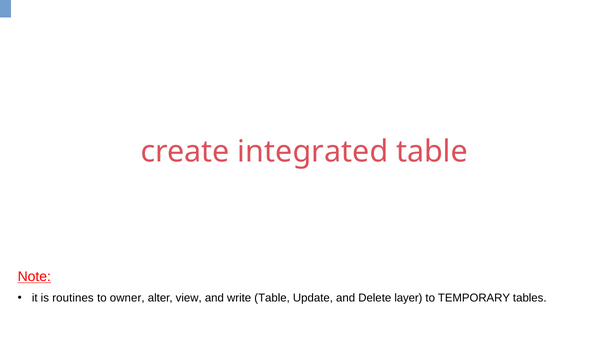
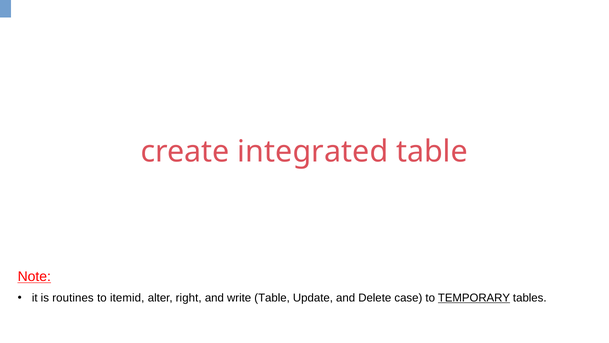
owner: owner -> itemid
view: view -> right
layer: layer -> case
TEMPORARY underline: none -> present
